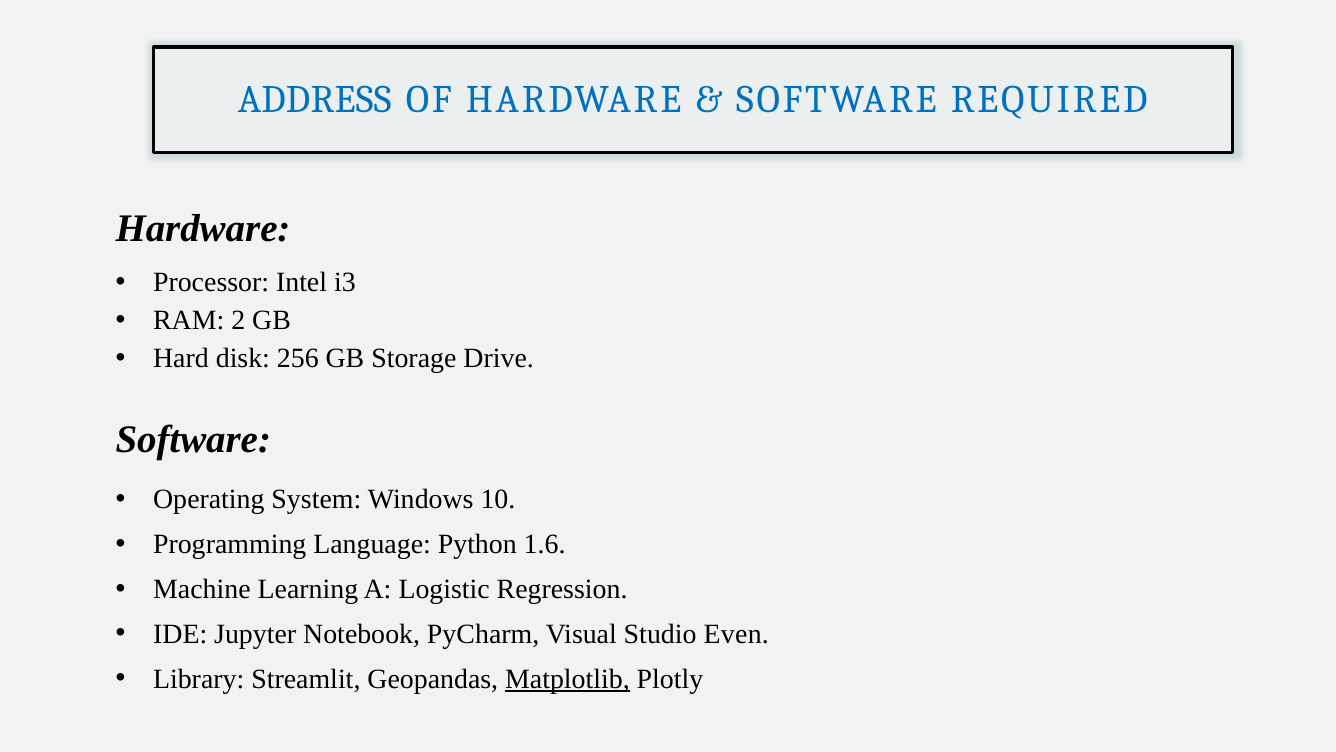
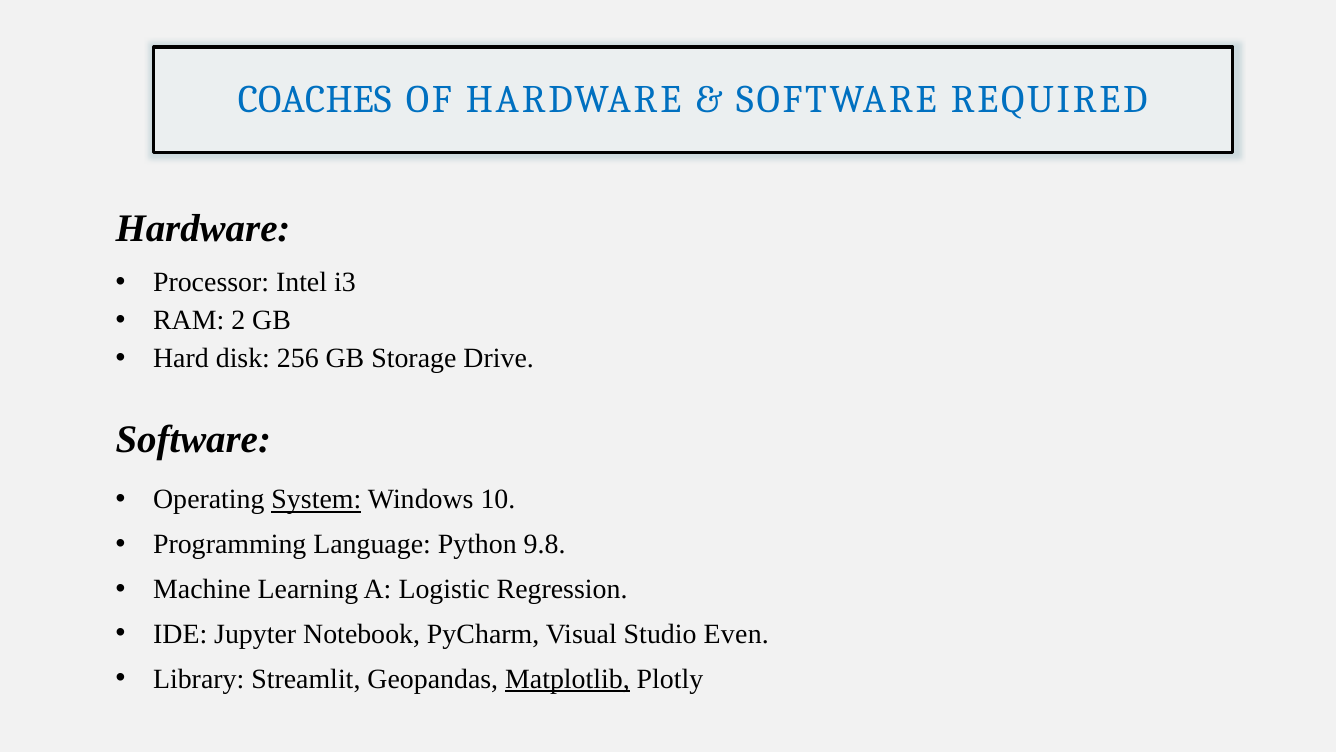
ADDRESS: ADDRESS -> COACHES
System underline: none -> present
1.6: 1.6 -> 9.8
